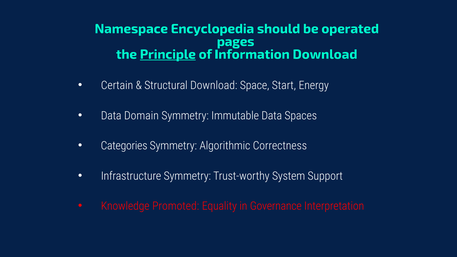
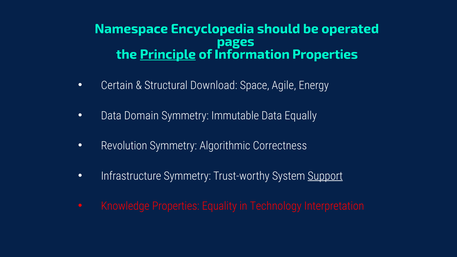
Information Download: Download -> Properties
Start: Start -> Agile
Spaces: Spaces -> Equally
Categories: Categories -> Revolution
Support underline: none -> present
Knowledge Promoted: Promoted -> Properties
Governance: Governance -> Technology
